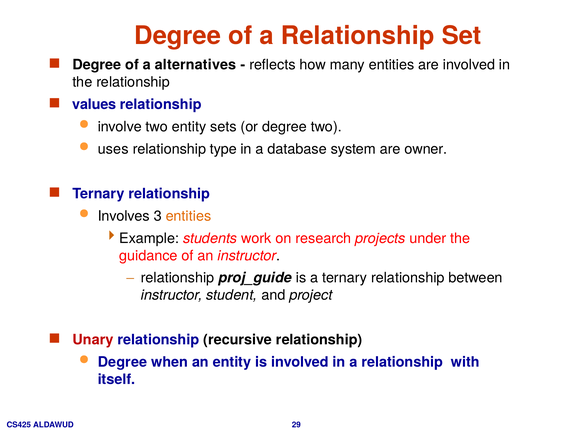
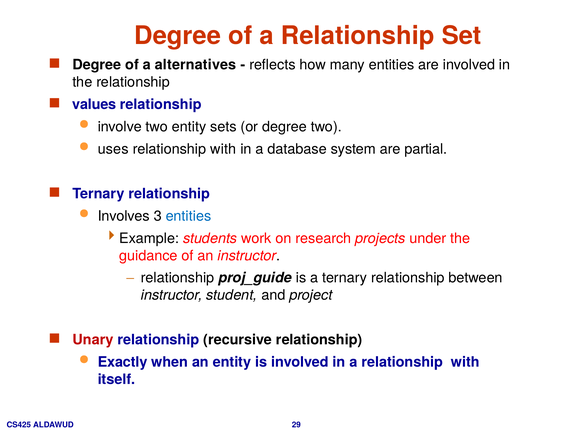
type at (223, 149): type -> with
owner: owner -> partial
entities at (188, 216) colour: orange -> blue
Degree at (122, 362): Degree -> Exactly
